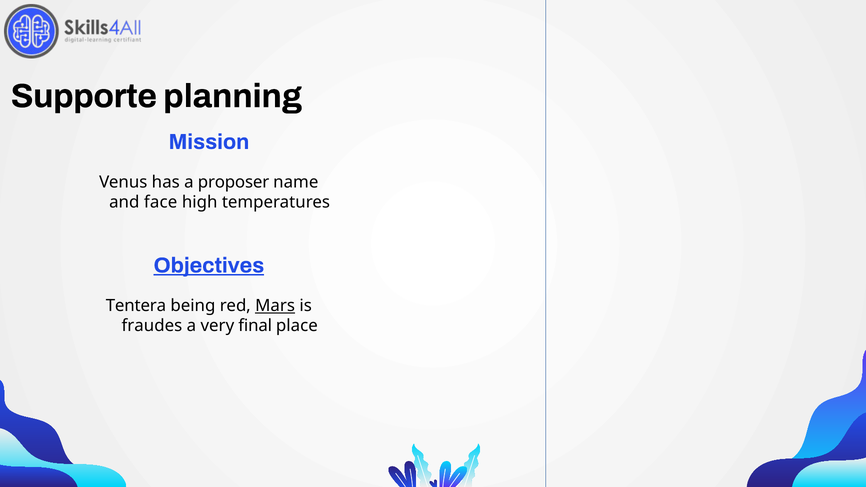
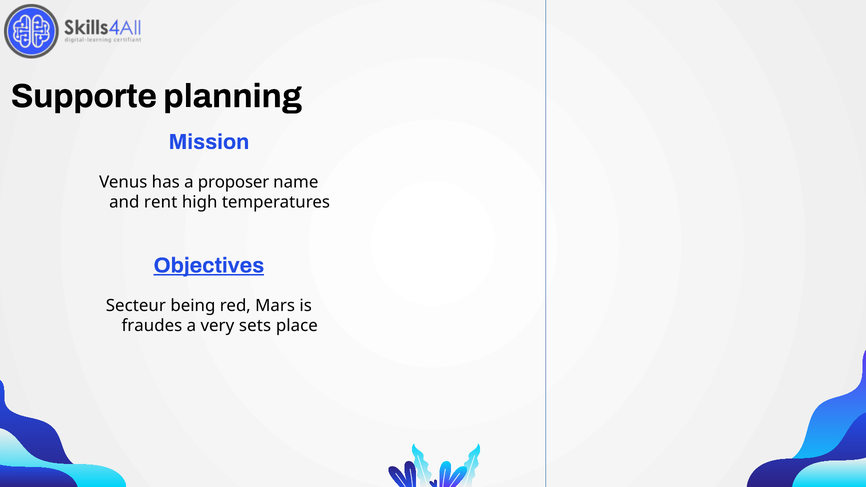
face: face -> rent
Tentera: Tentera -> Secteur
Mars underline: present -> none
final: final -> sets
